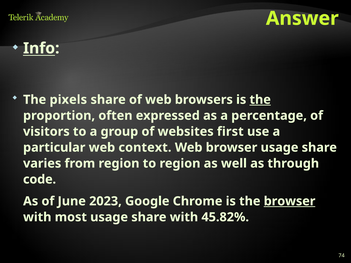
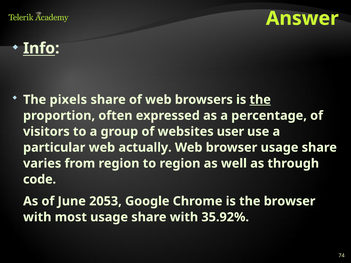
first: first -> user
context: context -> actually
2023: 2023 -> 2053
browser at (290, 201) underline: present -> none
45.82%: 45.82% -> 35.92%
